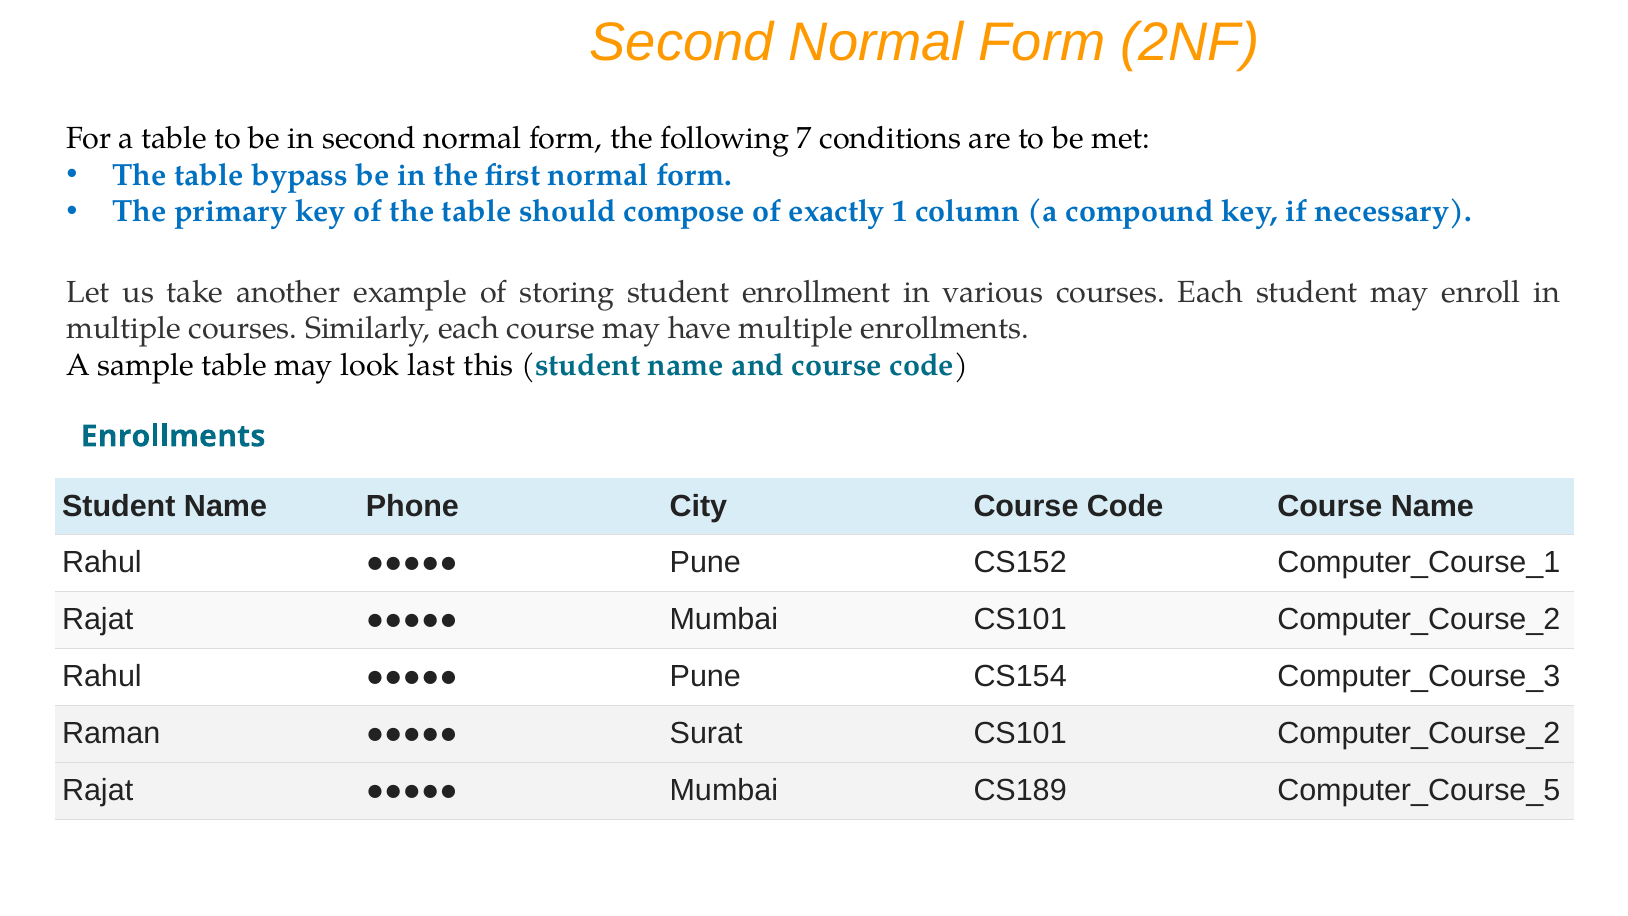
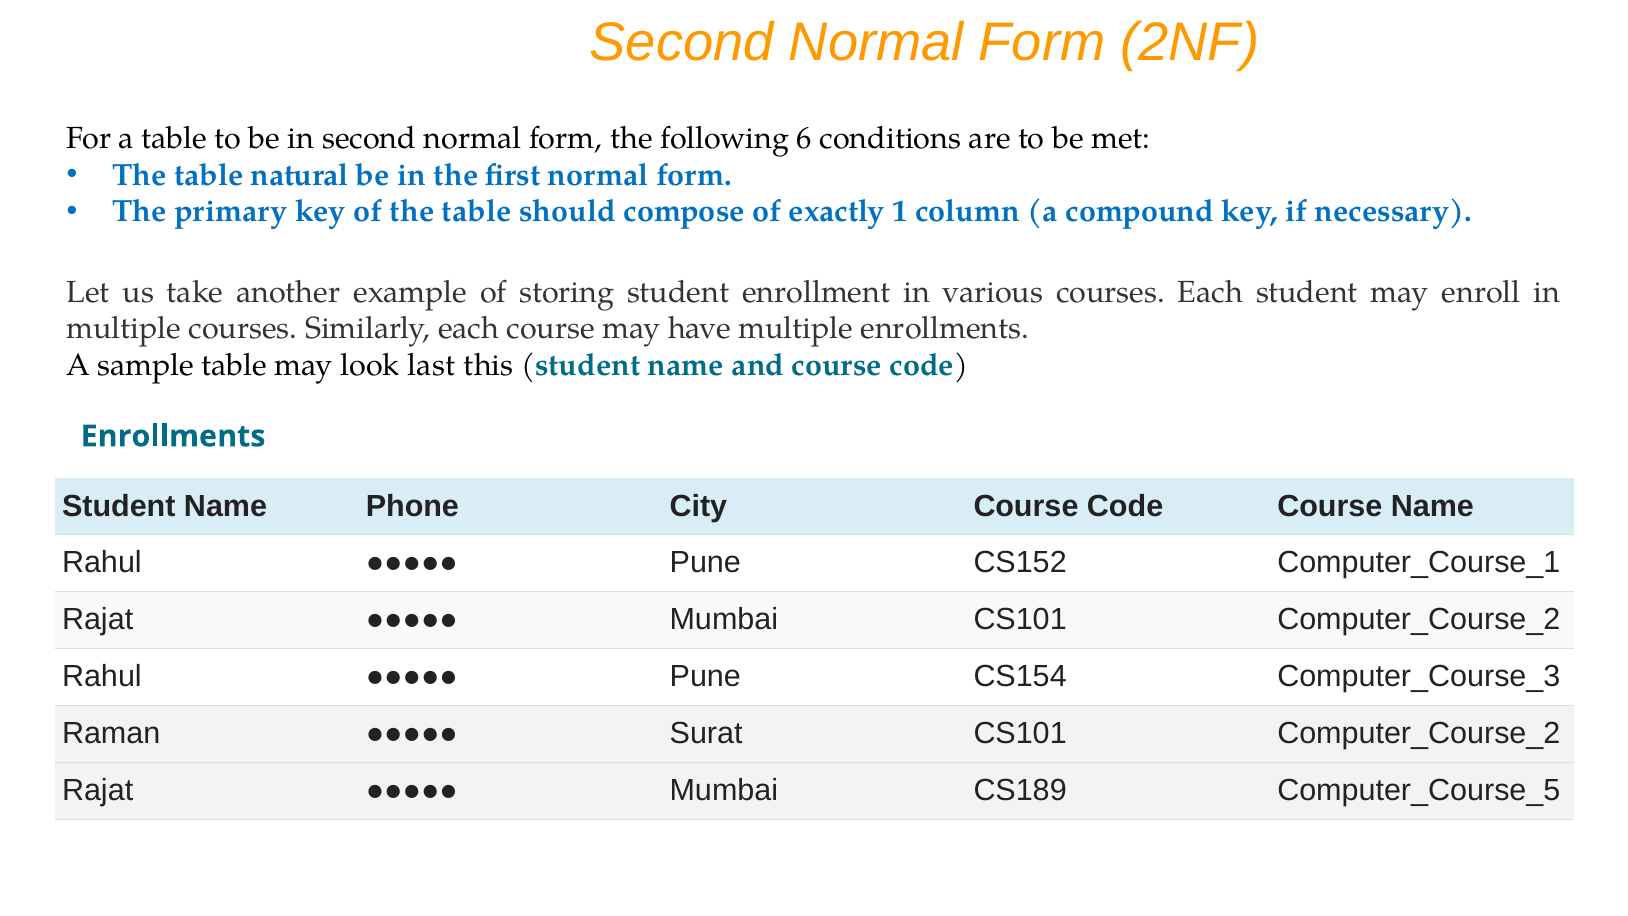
7: 7 -> 6
bypass: bypass -> natural
